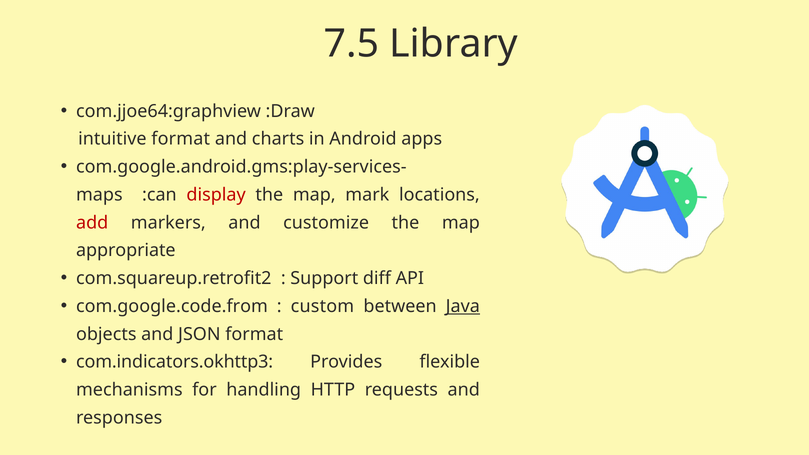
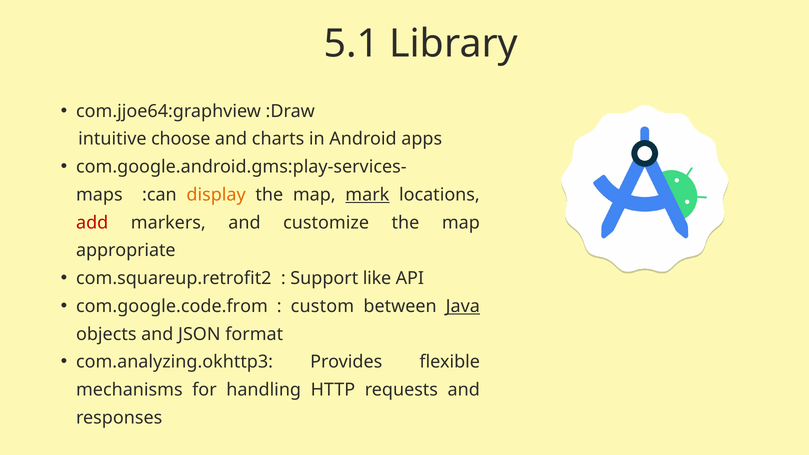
7.5: 7.5 -> 5.1
intuitive format: format -> choose
display colour: red -> orange
mark underline: none -> present
diff: diff -> like
com.indicators.okhttp3: com.indicators.okhttp3 -> com.analyzing.okhttp3
